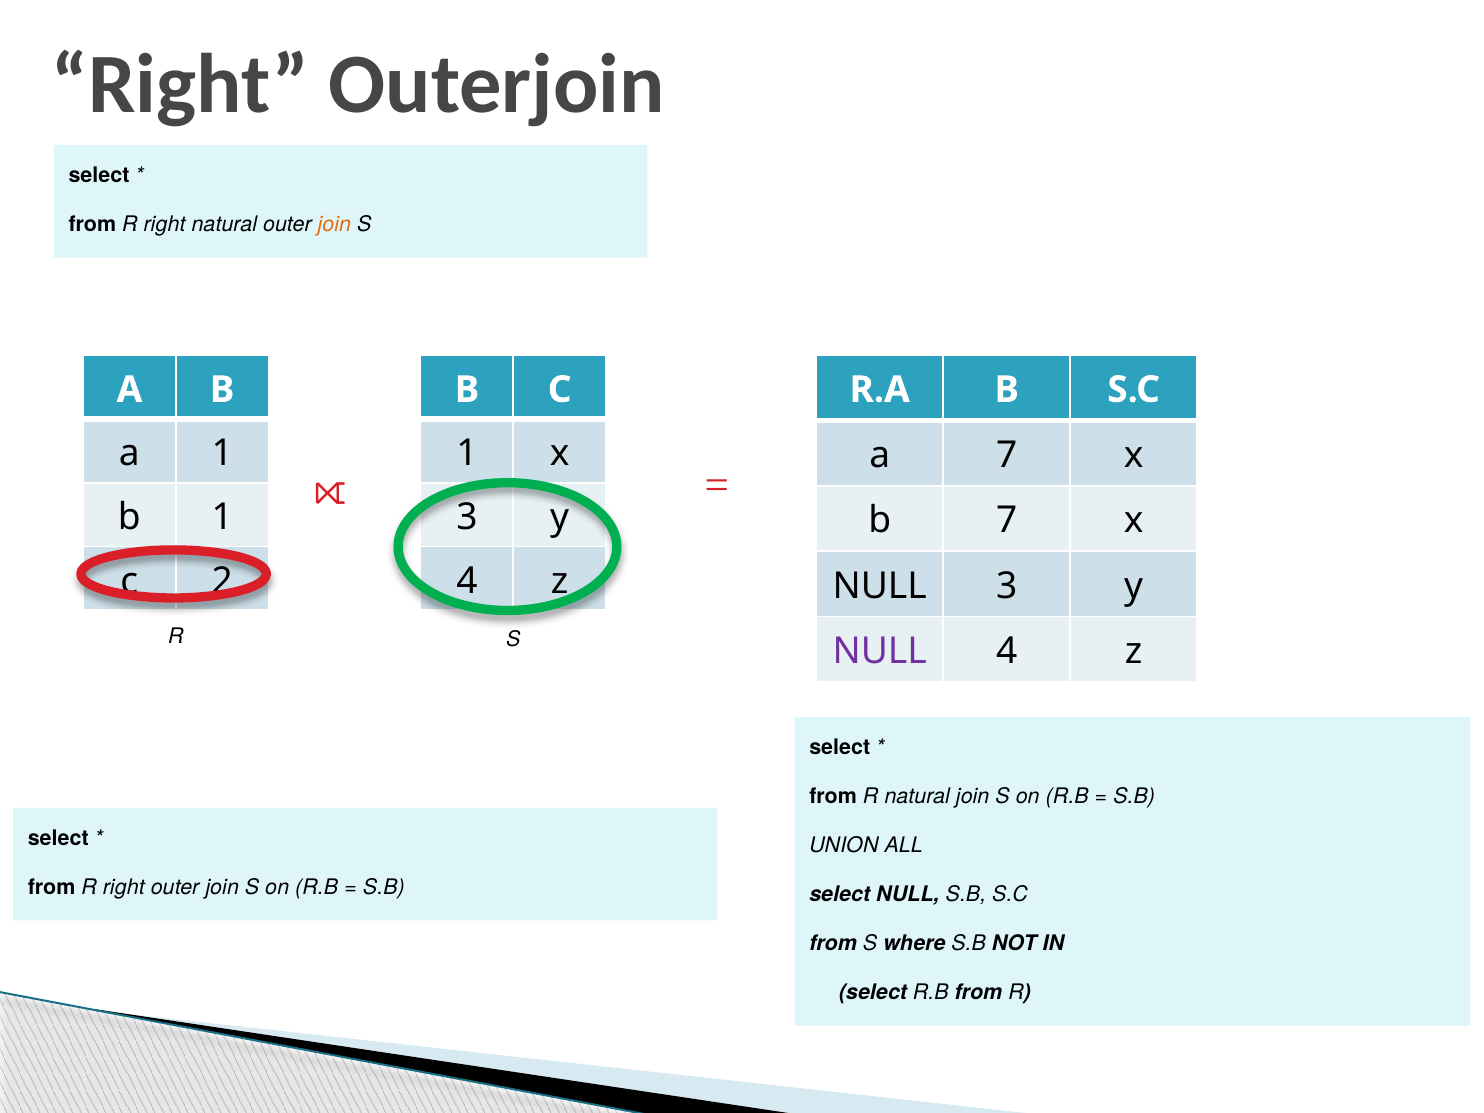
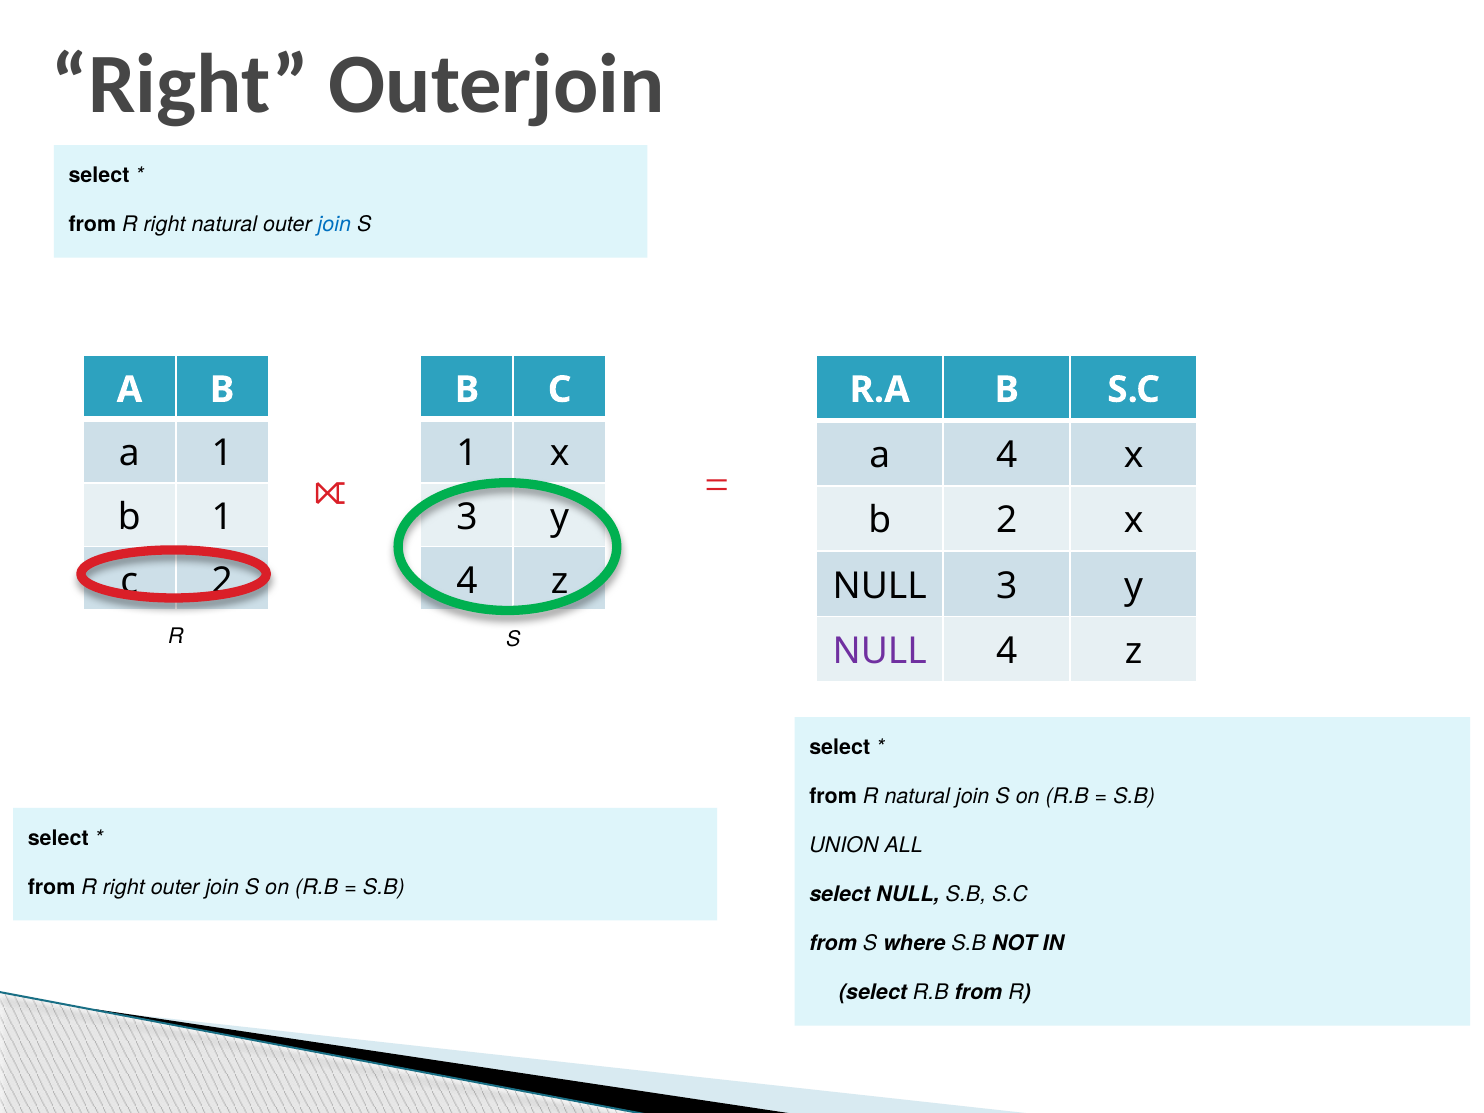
join at (334, 225) colour: orange -> blue
a 7: 7 -> 4
b 7: 7 -> 2
